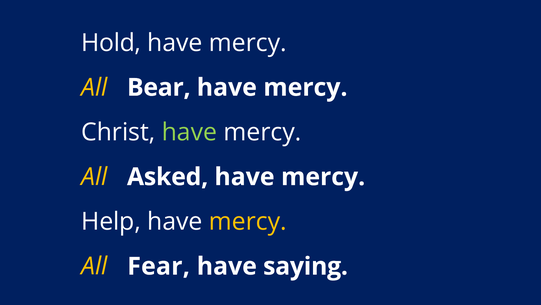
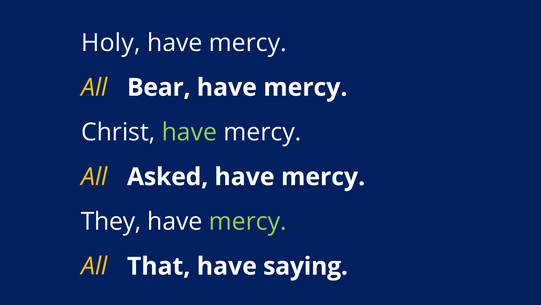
Hold: Hold -> Holy
Help: Help -> They
mercy at (248, 221) colour: yellow -> light green
Fear: Fear -> That
